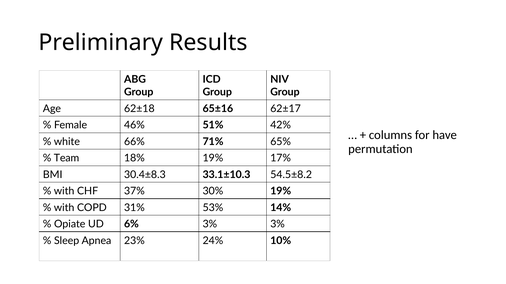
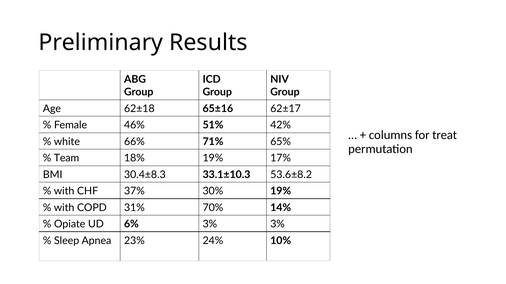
have: have -> treat
54.5±8.2: 54.5±8.2 -> 53.6±8.2
53%: 53% -> 70%
